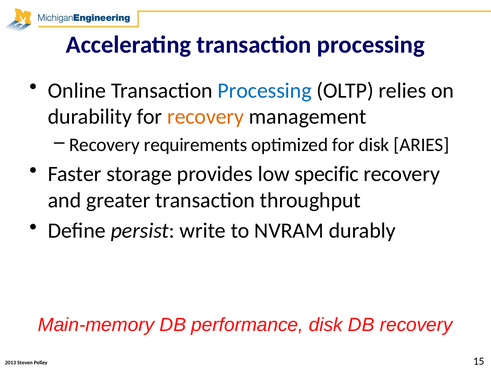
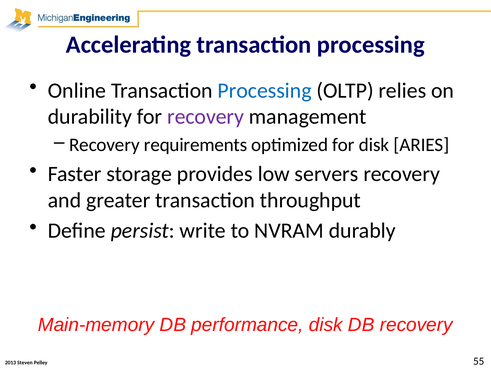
recovery at (206, 117) colour: orange -> purple
specific: specific -> servers
15: 15 -> 55
